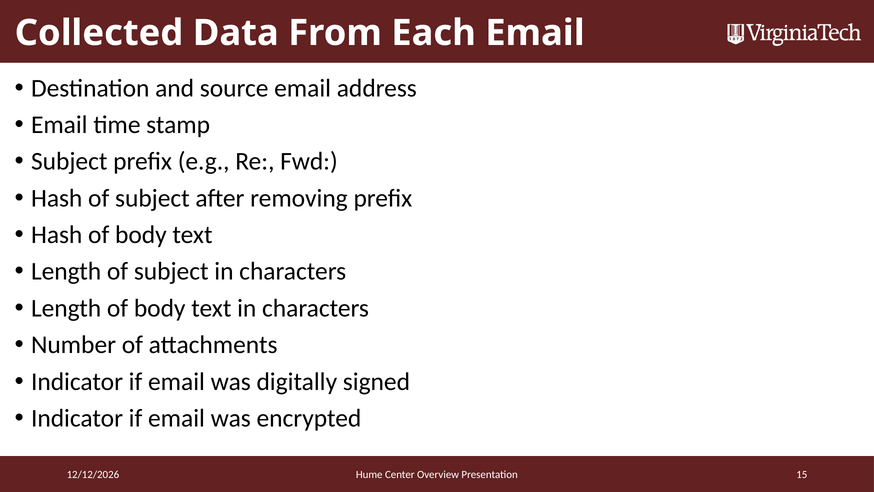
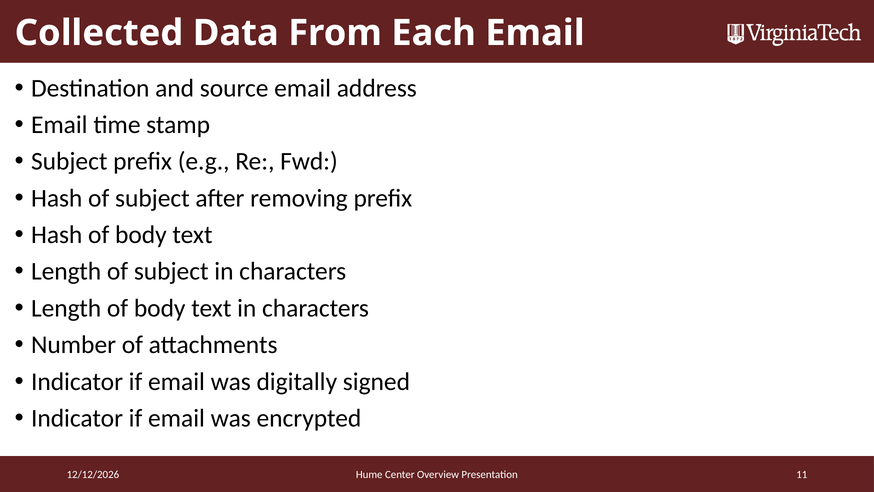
15: 15 -> 11
